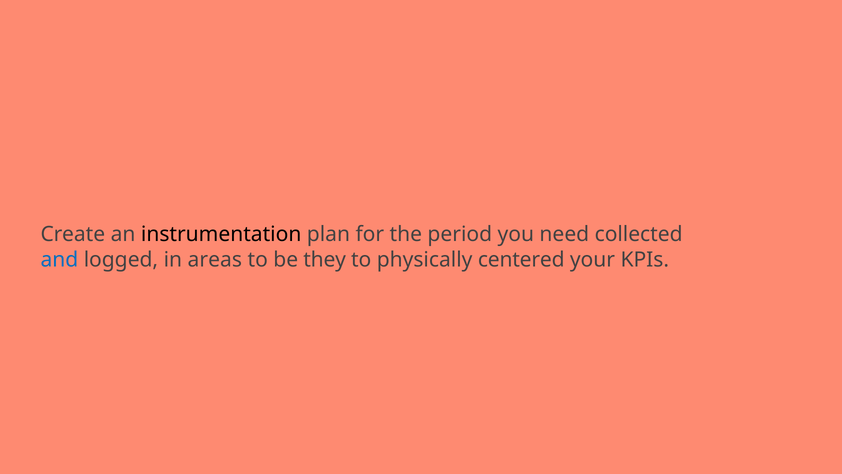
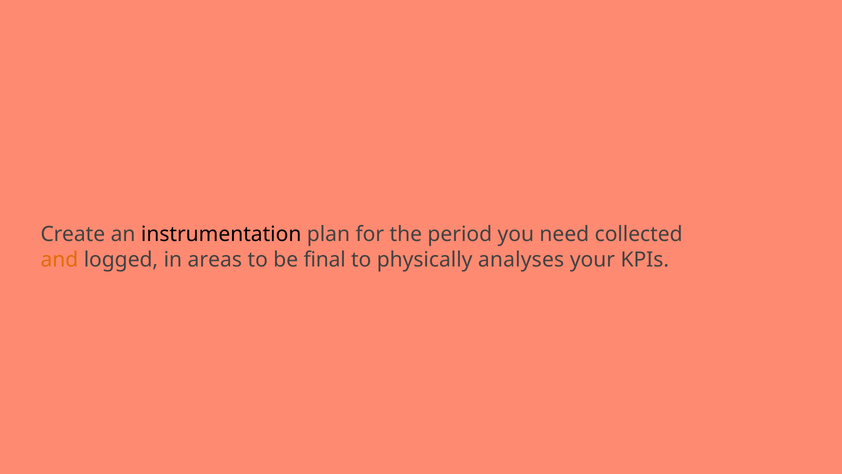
and colour: blue -> orange
they: they -> final
centered: centered -> analyses
